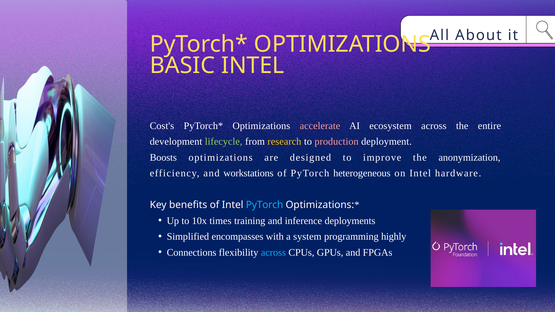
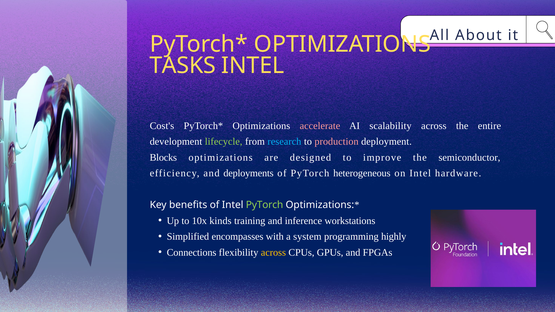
BASIC: BASIC -> TASKS
ecosystem: ecosystem -> scalability
research colour: yellow -> light blue
Boosts: Boosts -> Blocks
anonymization: anonymization -> semiconductor
workstations: workstations -> deployments
PyTorch at (265, 205) colour: light blue -> light green
times: times -> kinds
deployments: deployments -> workstations
across at (273, 253) colour: light blue -> yellow
